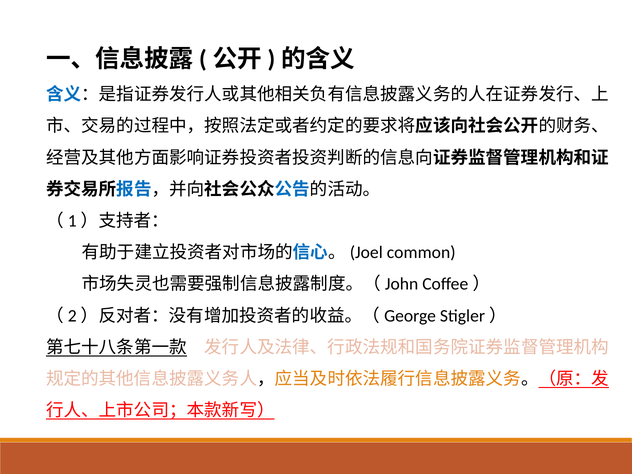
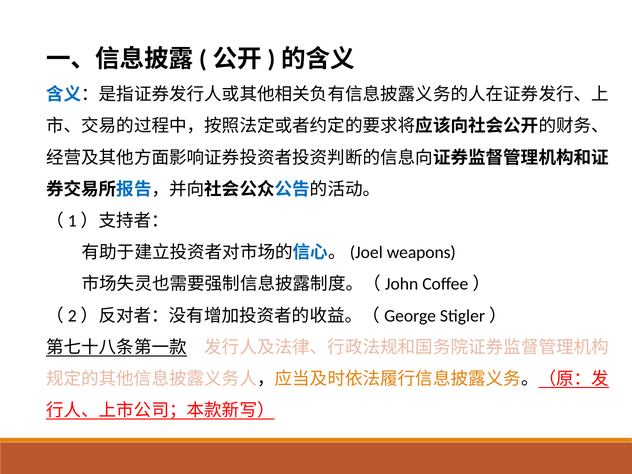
common: common -> weapons
